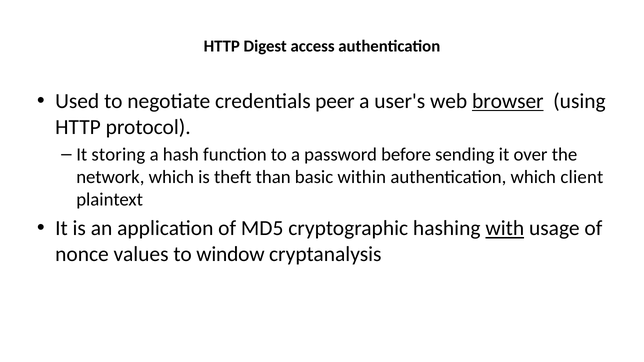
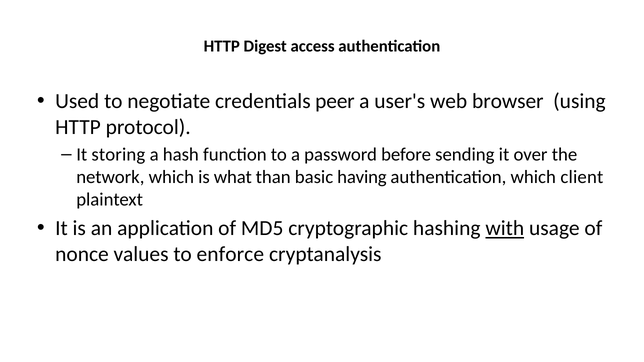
browser underline: present -> none
theft: theft -> what
within: within -> having
window: window -> enforce
